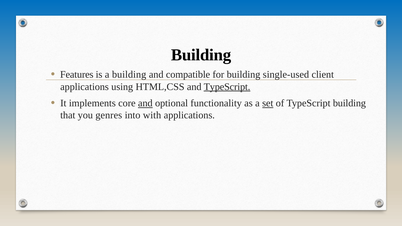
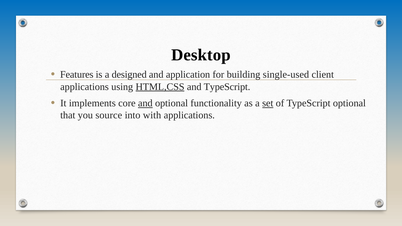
Building at (201, 55): Building -> Desktop
a building: building -> designed
compatible: compatible -> application
HTML,CSS underline: none -> present
TypeScript at (227, 87) underline: present -> none
TypeScript building: building -> optional
genres: genres -> source
